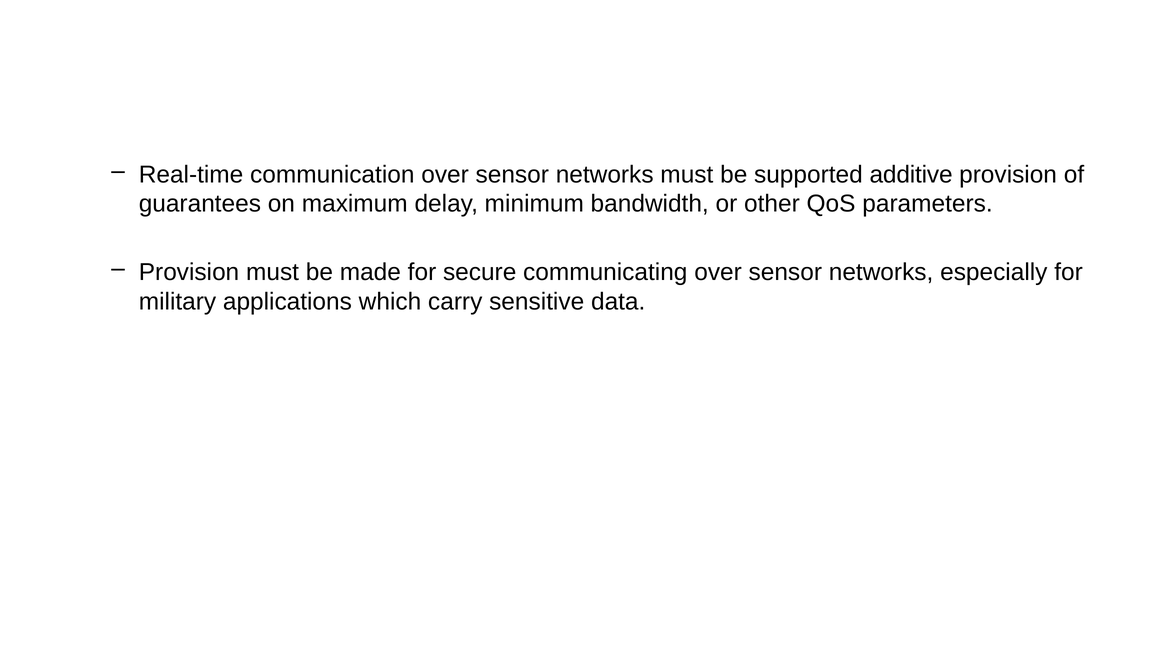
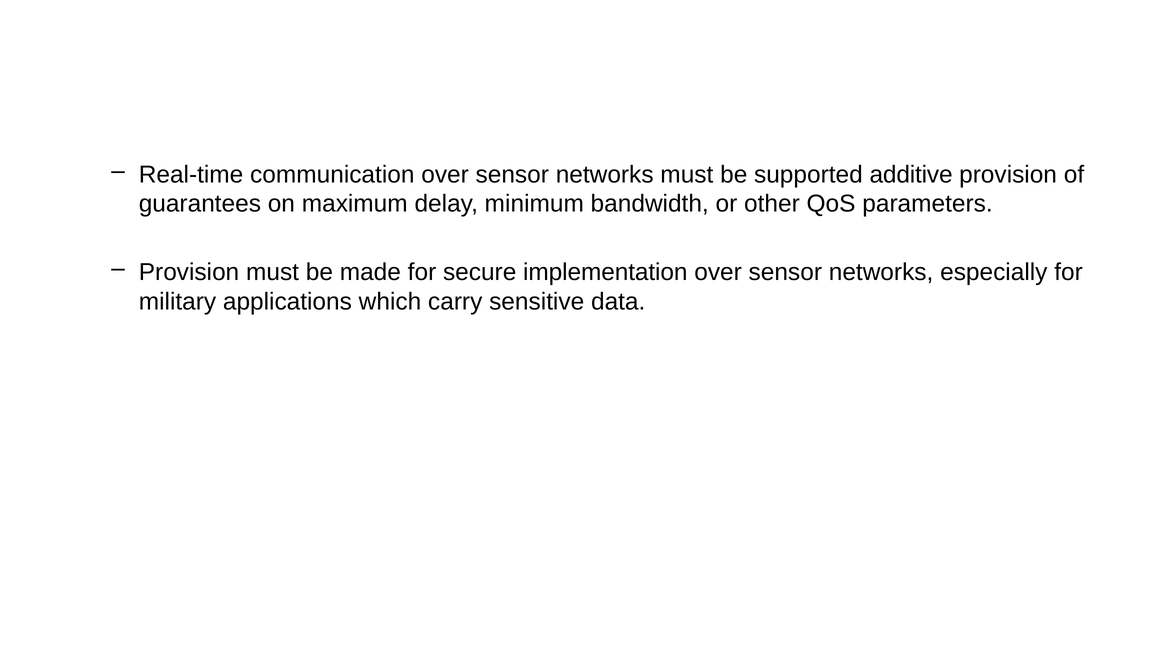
communicating: communicating -> implementation
